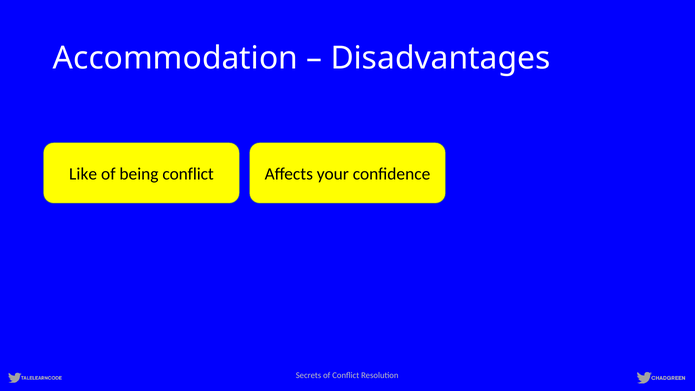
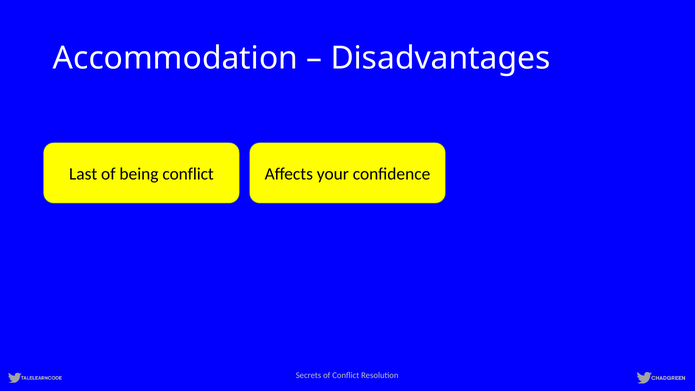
Like: Like -> Last
